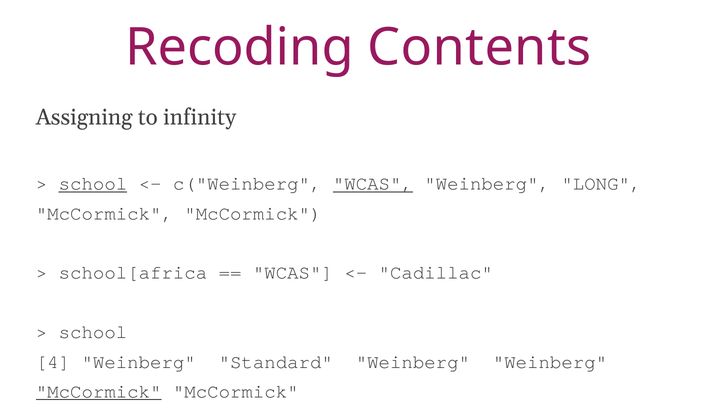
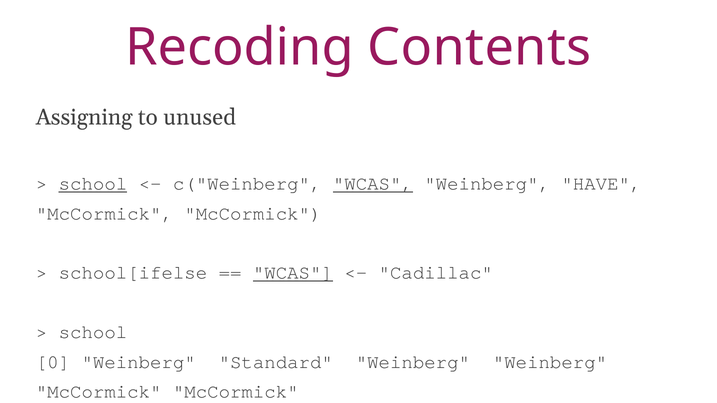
infinity: infinity -> unused
LONG: LONG -> HAVE
school[africa: school[africa -> school[ifelse
WCAS at (293, 273) underline: none -> present
4: 4 -> 0
McCormick at (99, 392) underline: present -> none
